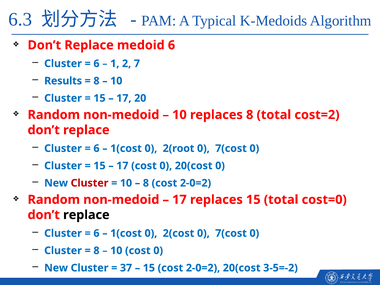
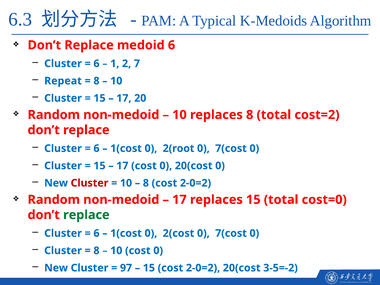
Results: Results -> Repeat
replace at (86, 215) colour: black -> green
37: 37 -> 97
